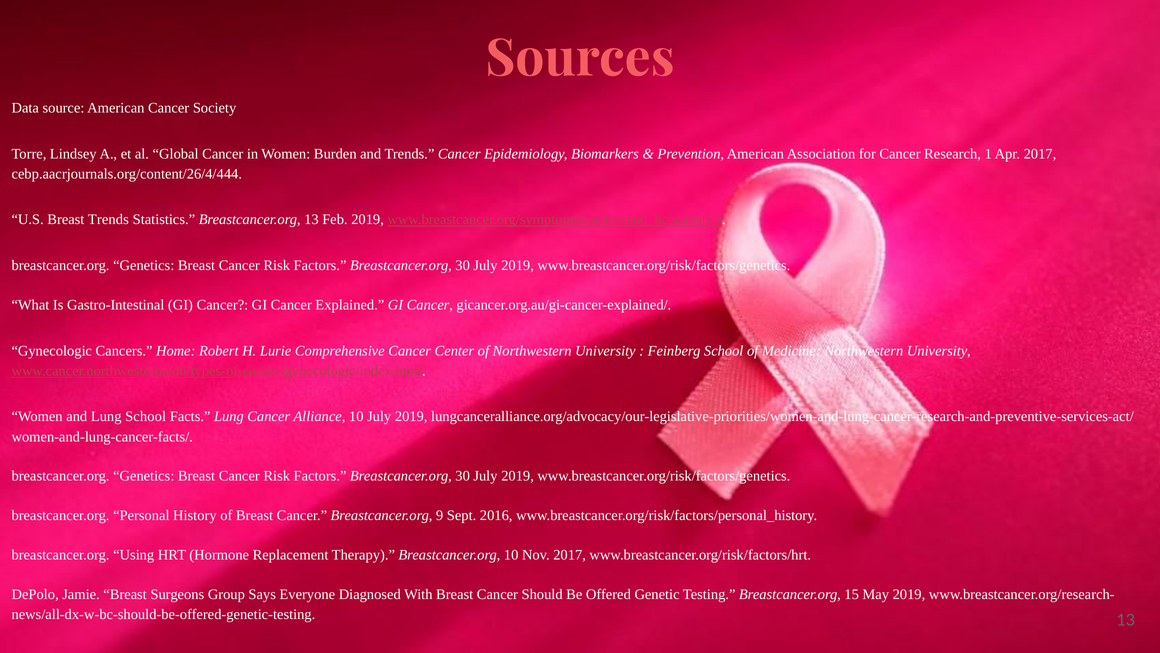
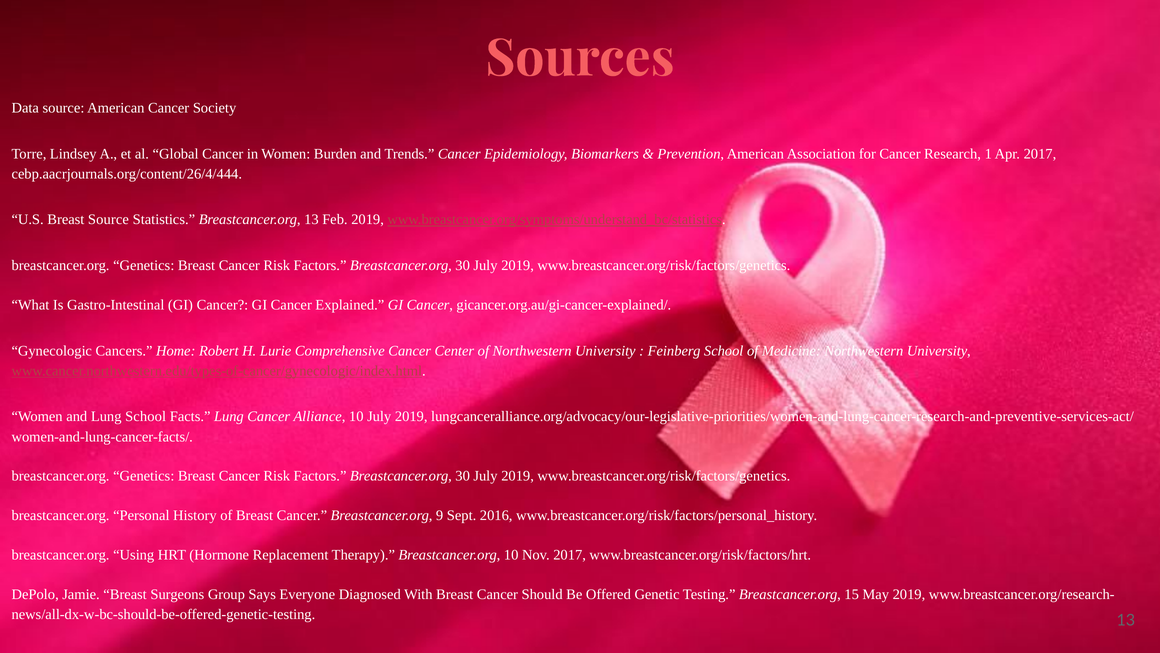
Breast Trends: Trends -> Source
